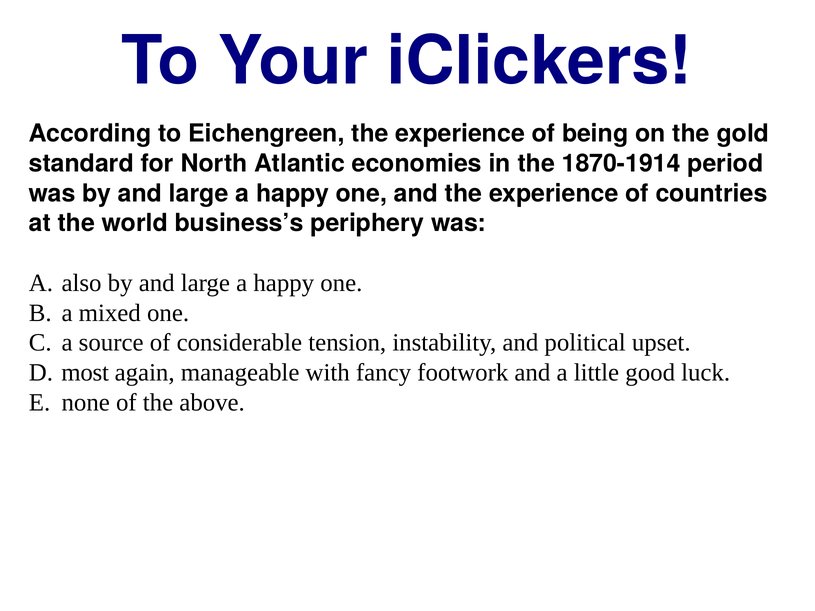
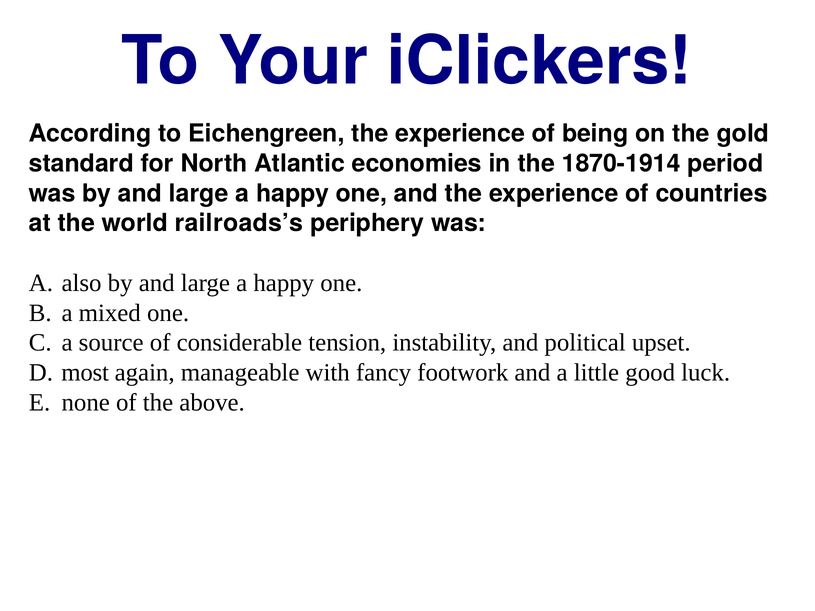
business’s: business’s -> railroads’s
